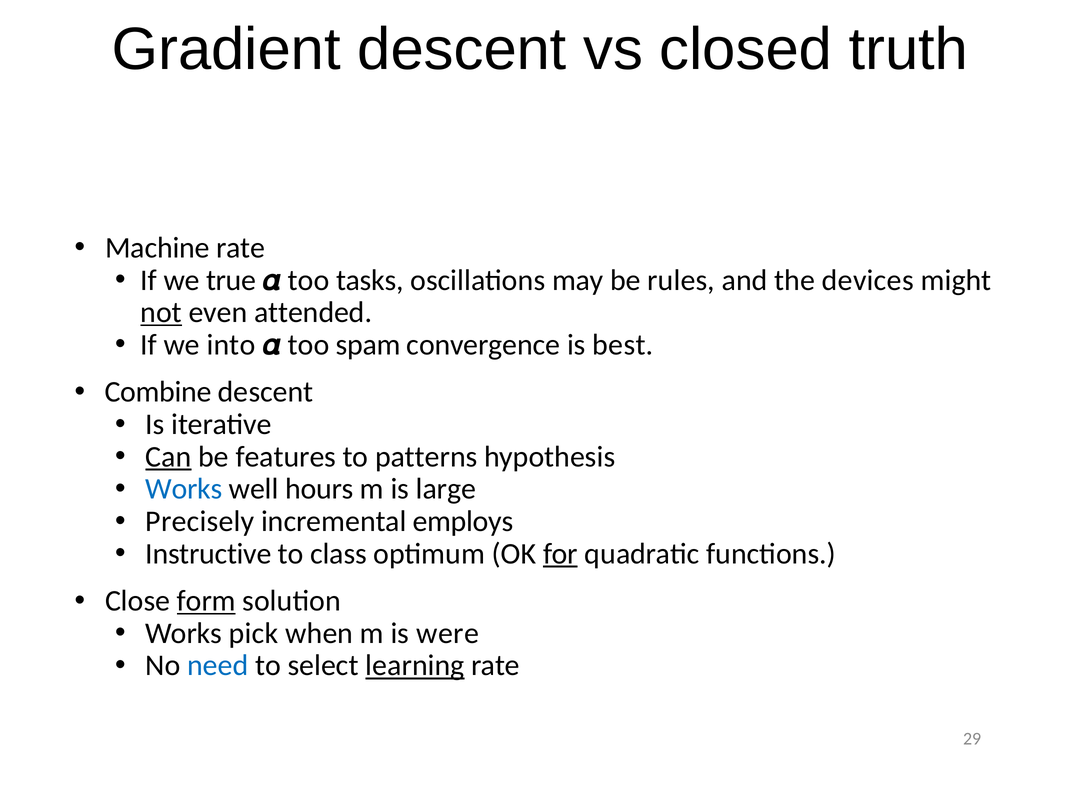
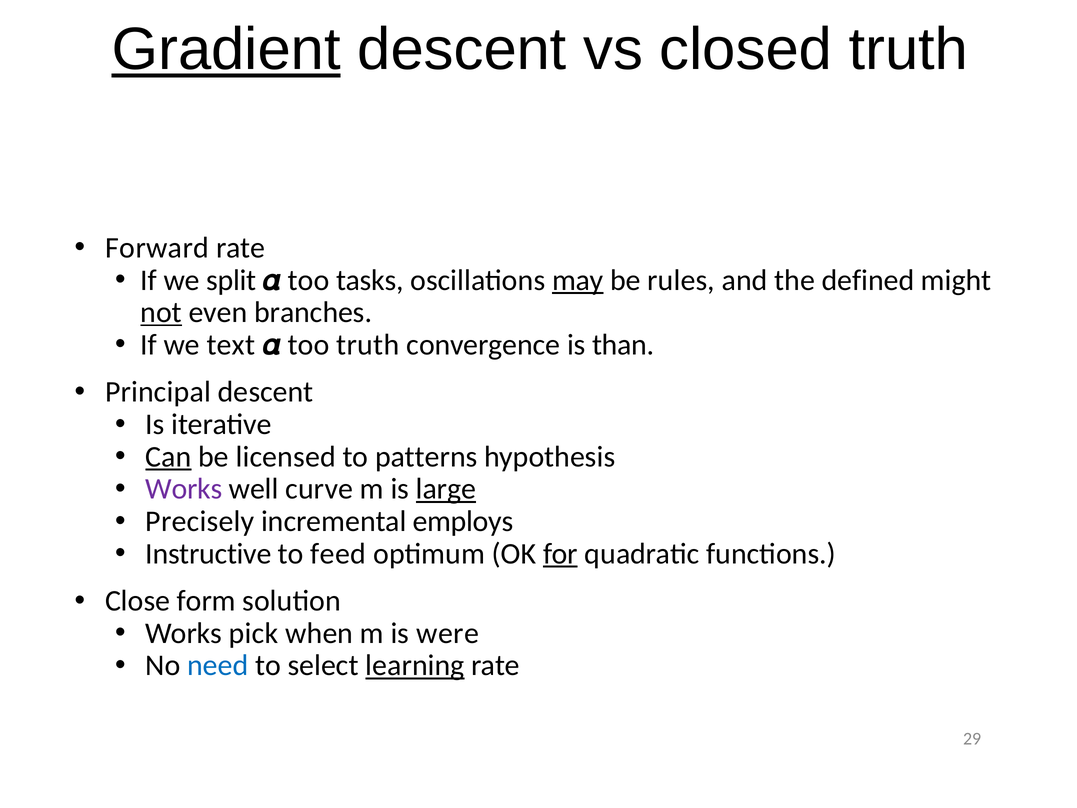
Gradient underline: none -> present
Machine: Machine -> Forward
true: true -> split
may underline: none -> present
devices: devices -> defined
attended: attended -> branches
into: into -> text
too spam: spam -> truth
best: best -> than
Combine: Combine -> Principal
features: features -> licensed
Works at (184, 489) colour: blue -> purple
hours: hours -> curve
large underline: none -> present
class: class -> feed
form underline: present -> none
